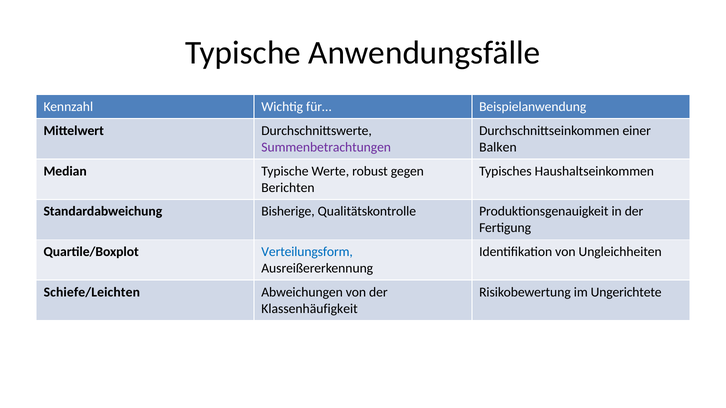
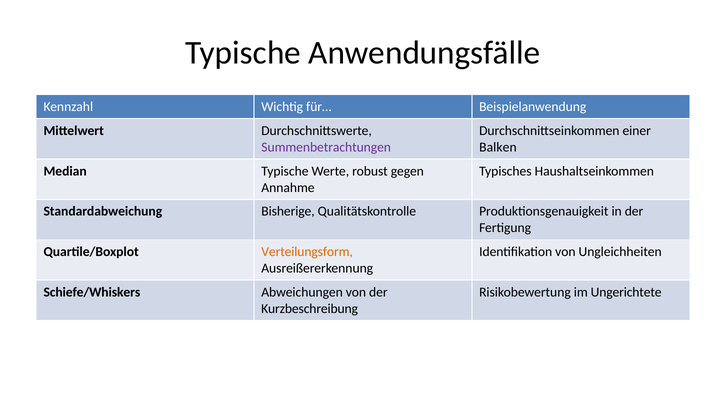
Berichten: Berichten -> Annahme
Verteilungsform colour: blue -> orange
Schiefe/Leichten: Schiefe/Leichten -> Schiefe/Whiskers
Klassenhäufigkeit: Klassenhäufigkeit -> Kurzbeschreibung
